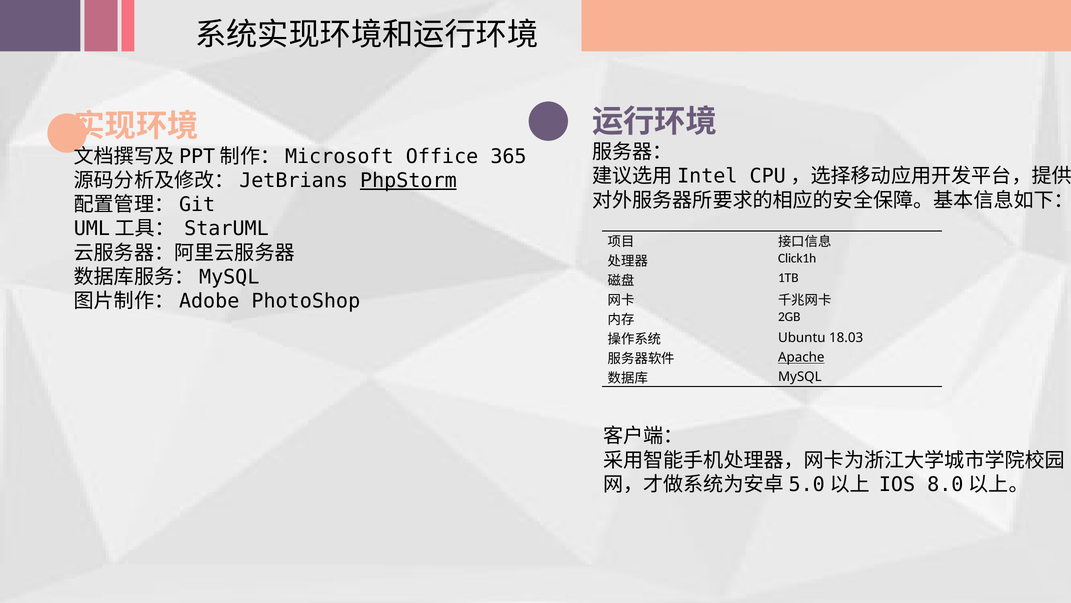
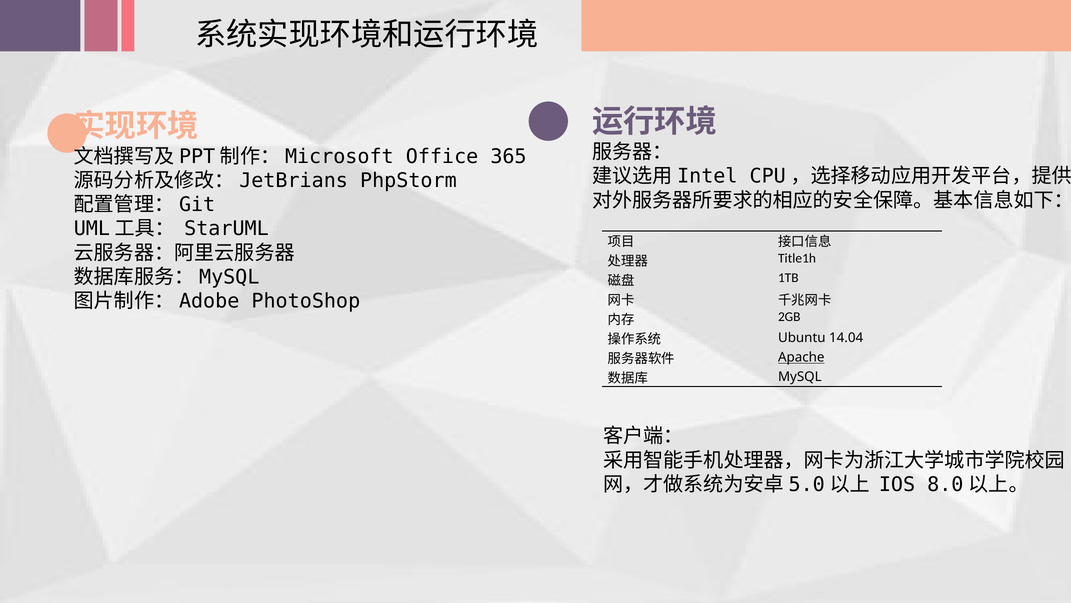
PhpStorm underline: present -> none
Click1h: Click1h -> Title1h
18.03: 18.03 -> 14.04
